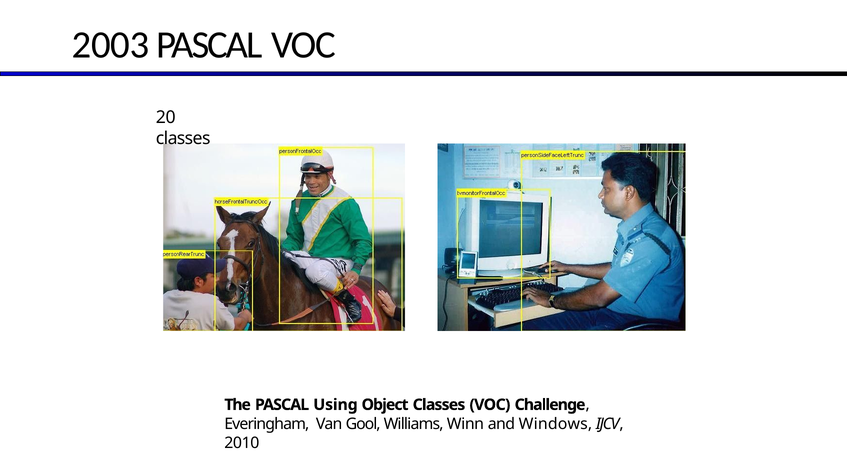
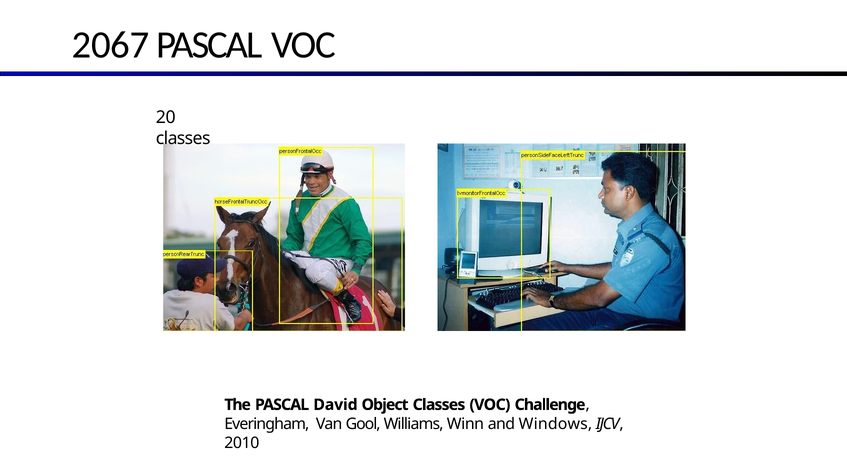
2003: 2003 -> 2067
Using: Using -> David
